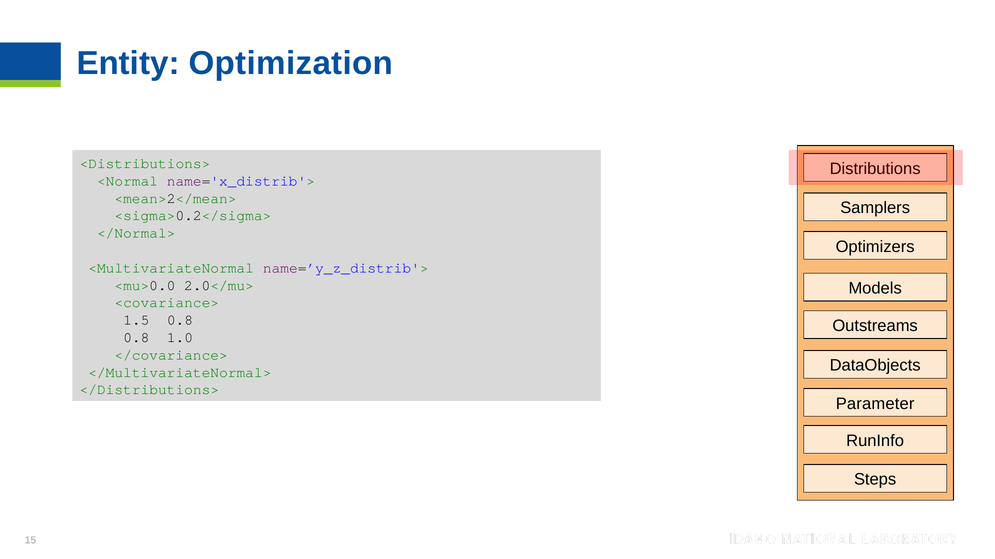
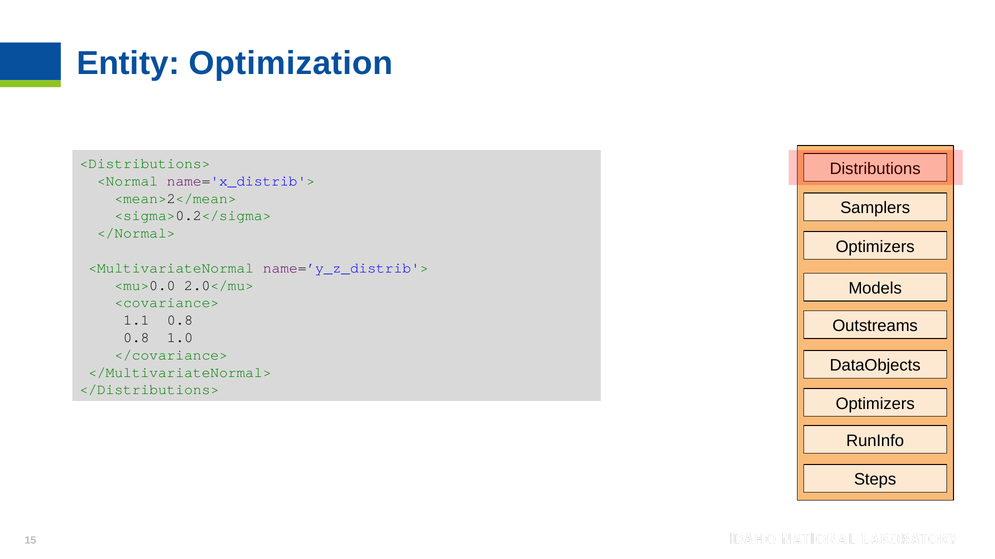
1.5: 1.5 -> 1.1
Parameter at (875, 404): Parameter -> Optimizers
